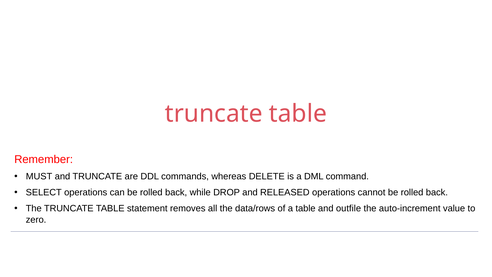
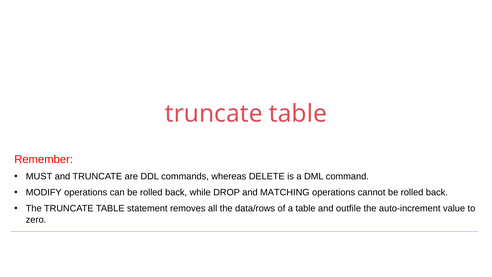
SELECT: SELECT -> MODIFY
RELEASED: RELEASED -> MATCHING
